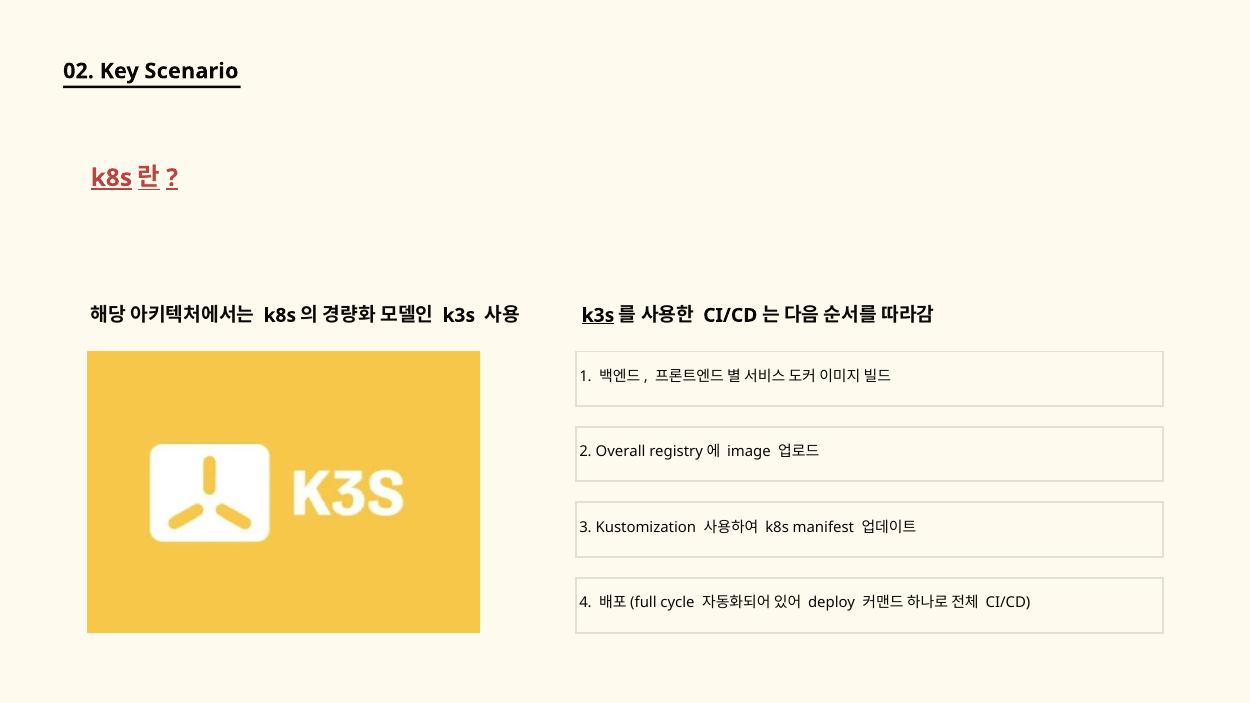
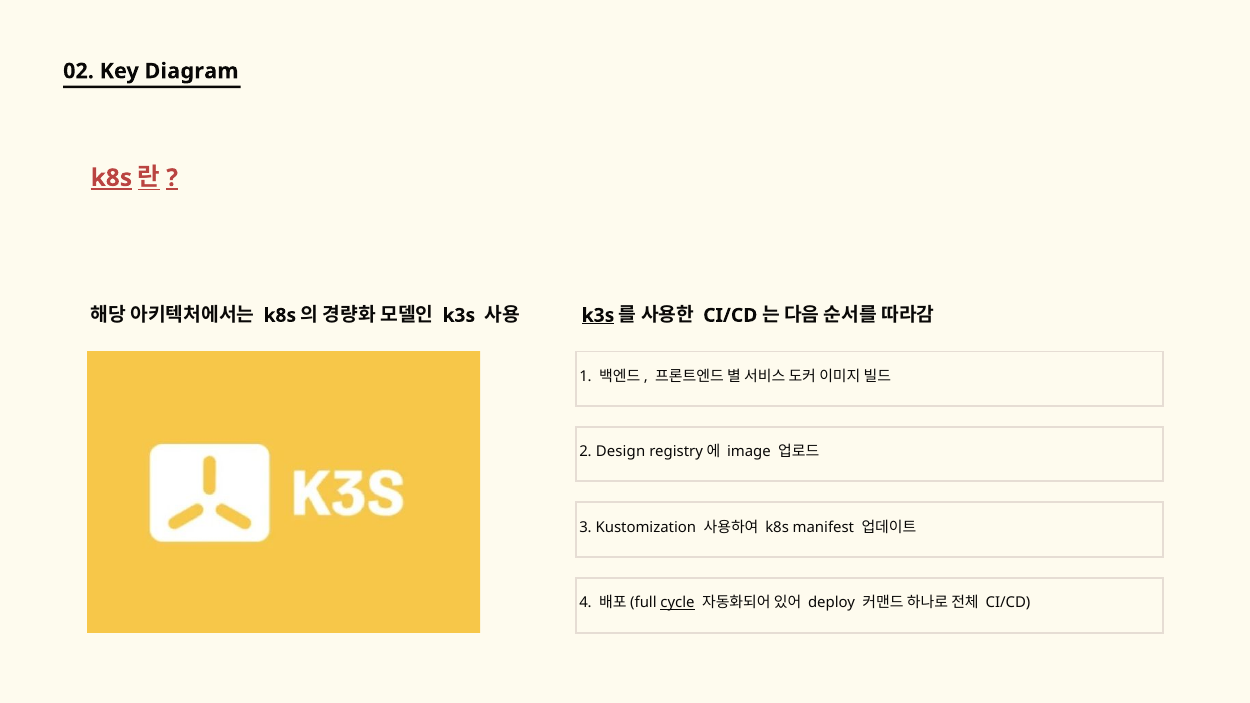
Scenario: Scenario -> Diagram
Overall: Overall -> Design
cycle underline: none -> present
